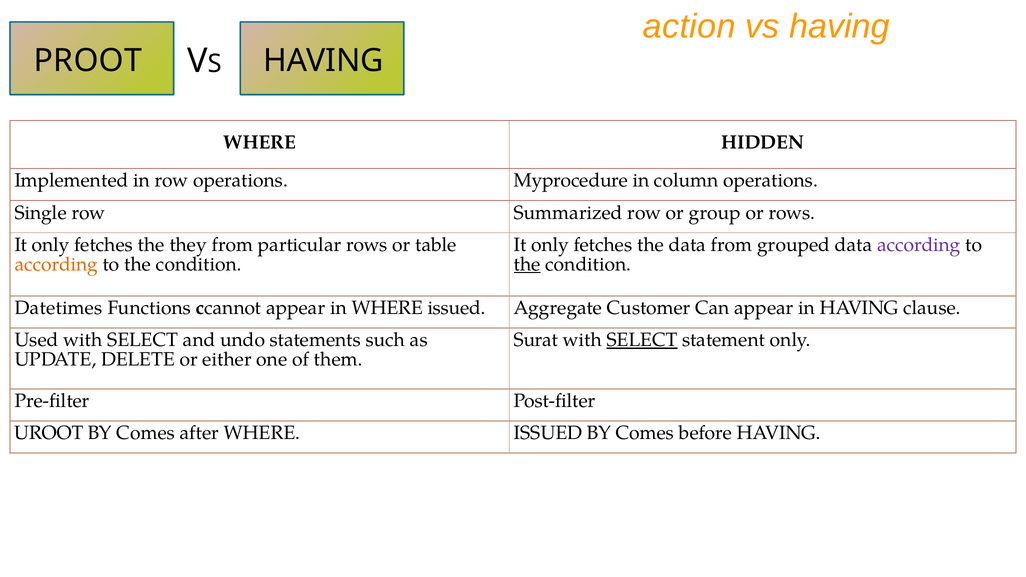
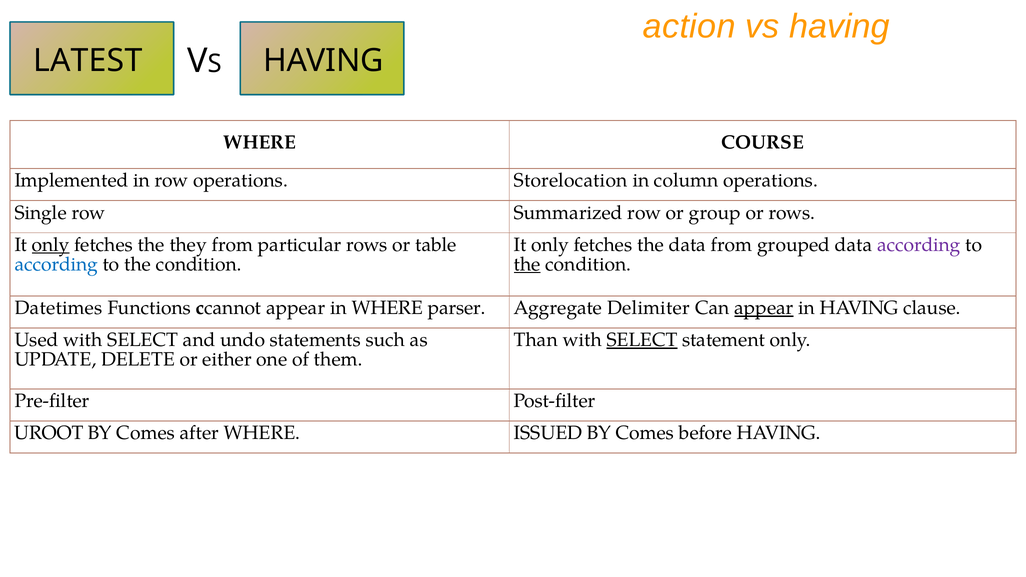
PROOT: PROOT -> LATEST
HIDDEN: HIDDEN -> COURSE
Myprocedure: Myprocedure -> Storelocation
only at (51, 245) underline: none -> present
according at (56, 264) colour: orange -> blue
in WHERE issued: issued -> parser
Customer: Customer -> Delimiter
appear at (764, 308) underline: none -> present
Surat: Surat -> Than
